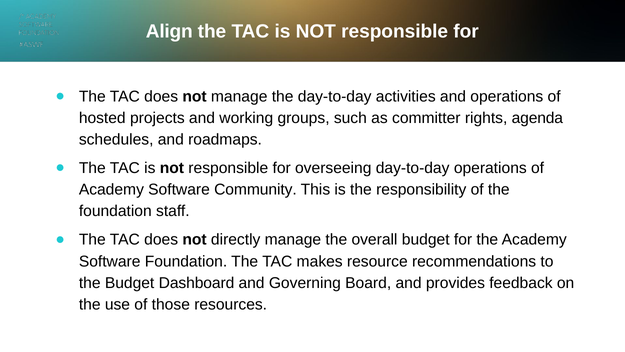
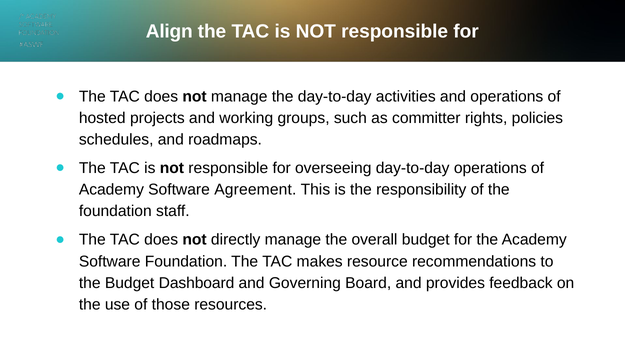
agenda: agenda -> policies
Community: Community -> Agreement
